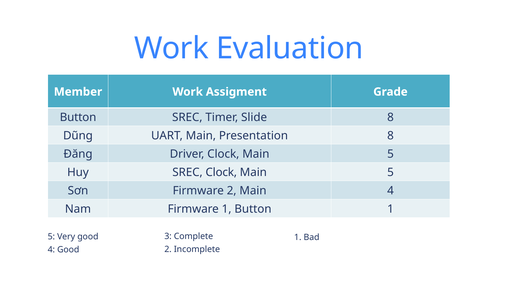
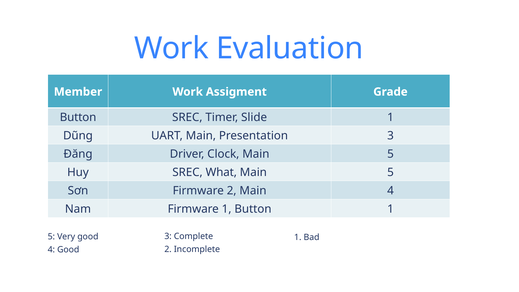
Slide 8: 8 -> 1
Presentation 8: 8 -> 3
SREC Clock: Clock -> What
